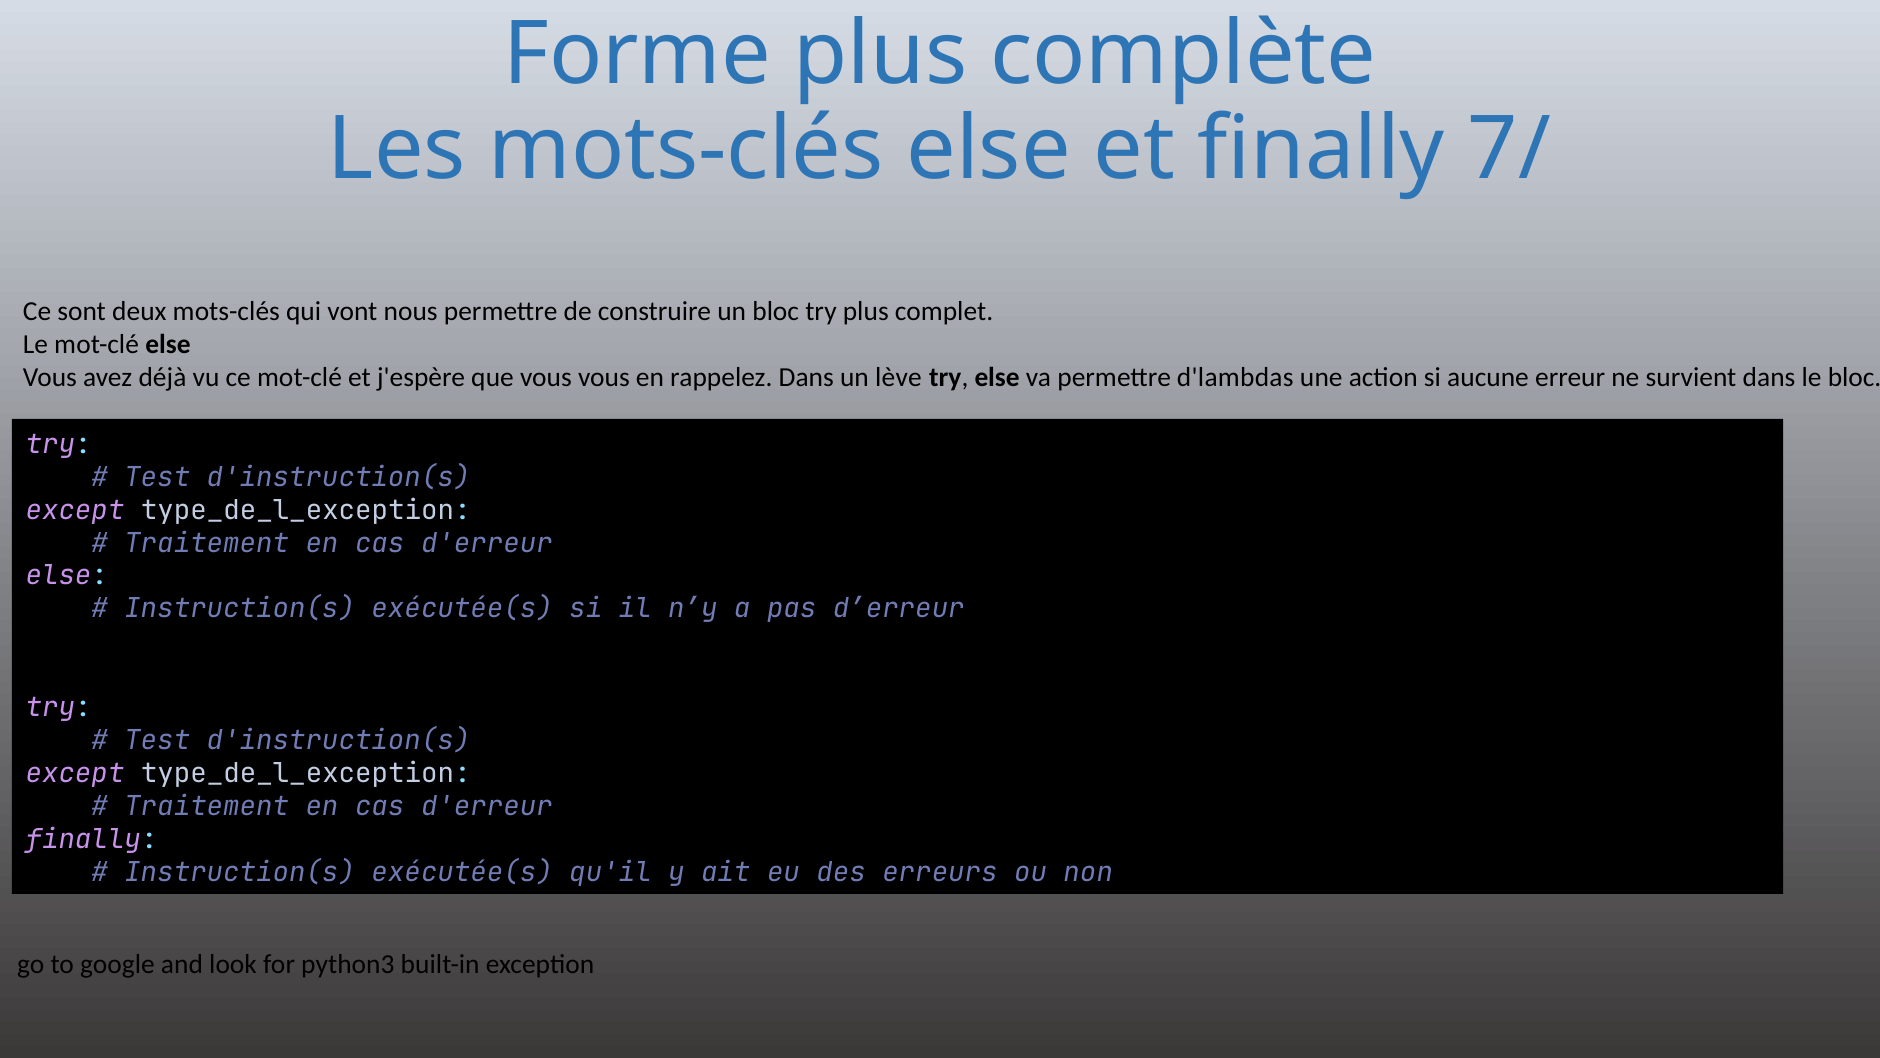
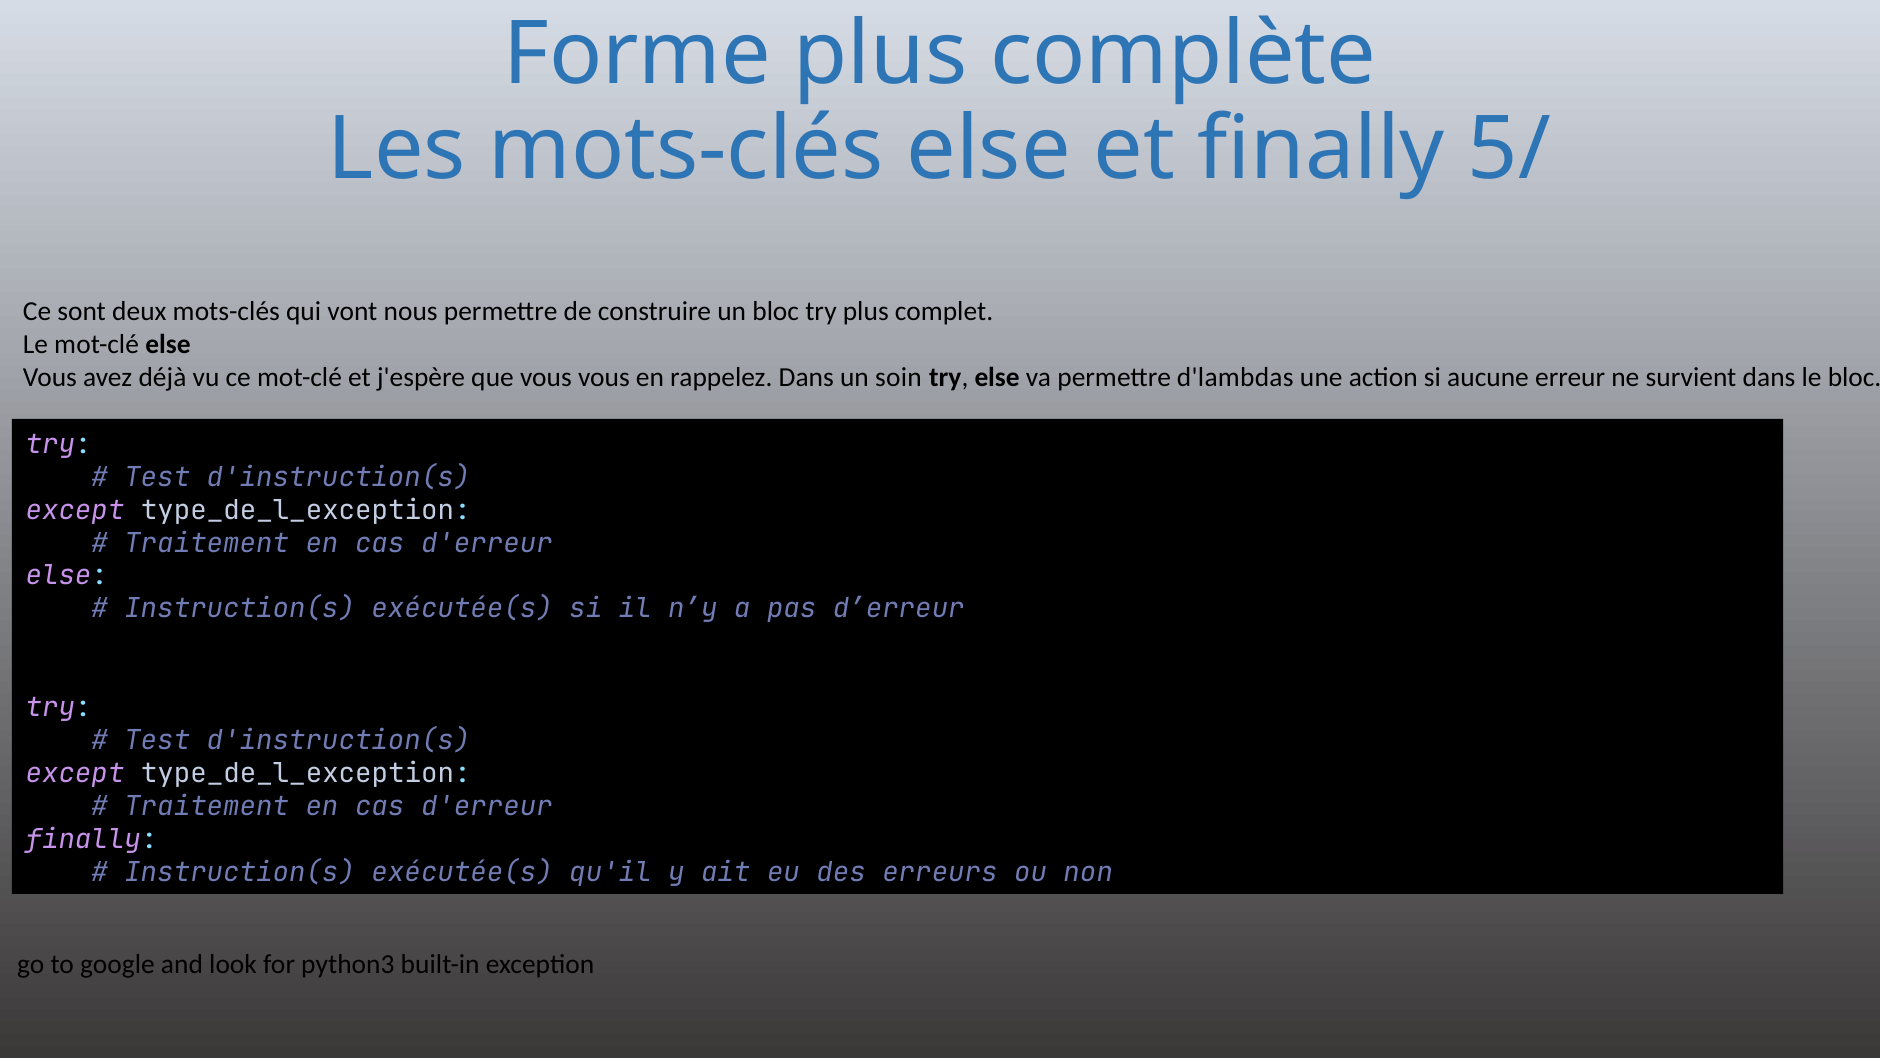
7/: 7/ -> 5/
lève: lève -> soin
